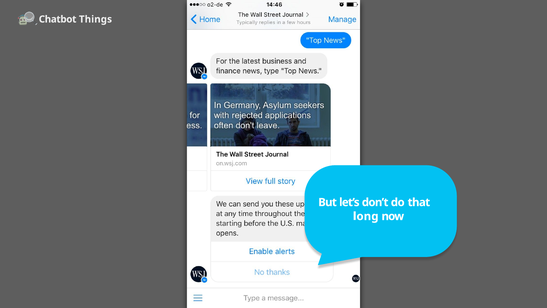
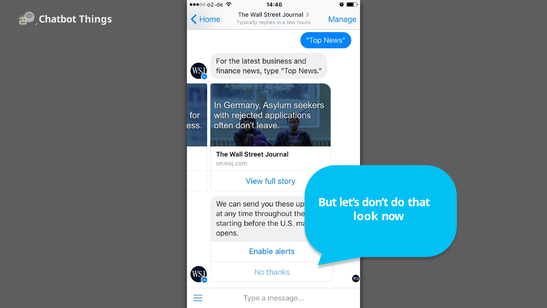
long: long -> look
